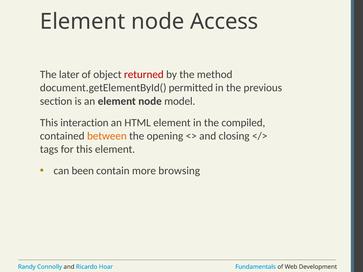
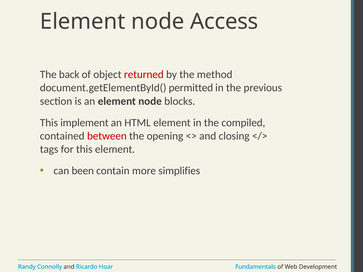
later: later -> back
model: model -> blocks
interaction: interaction -> implement
between colour: orange -> red
browsing: browsing -> simplifies
